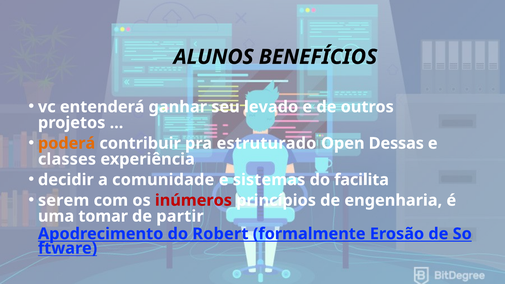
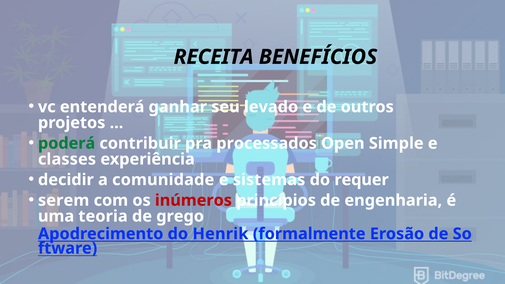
ALUNOS: ALUNOS -> RECEITA
poderá colour: orange -> green
estruturado: estruturado -> processados
Dessas: Dessas -> Simple
facilita: facilita -> requer
tomar: tomar -> teoria
partir: partir -> grego
Robert: Robert -> Henrik
